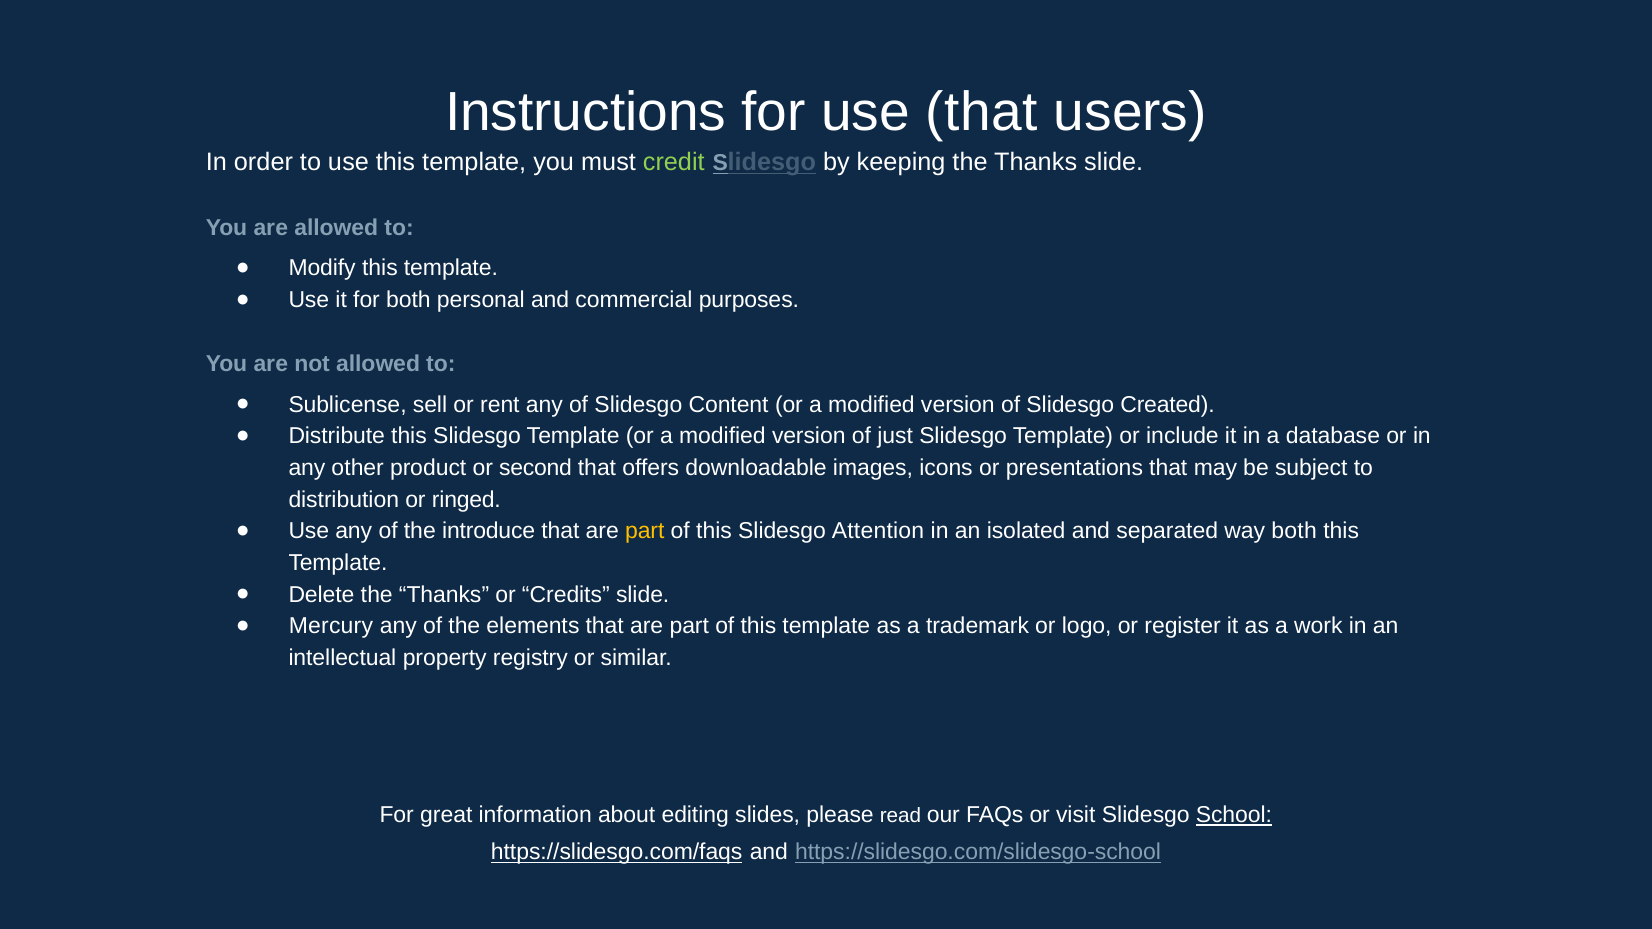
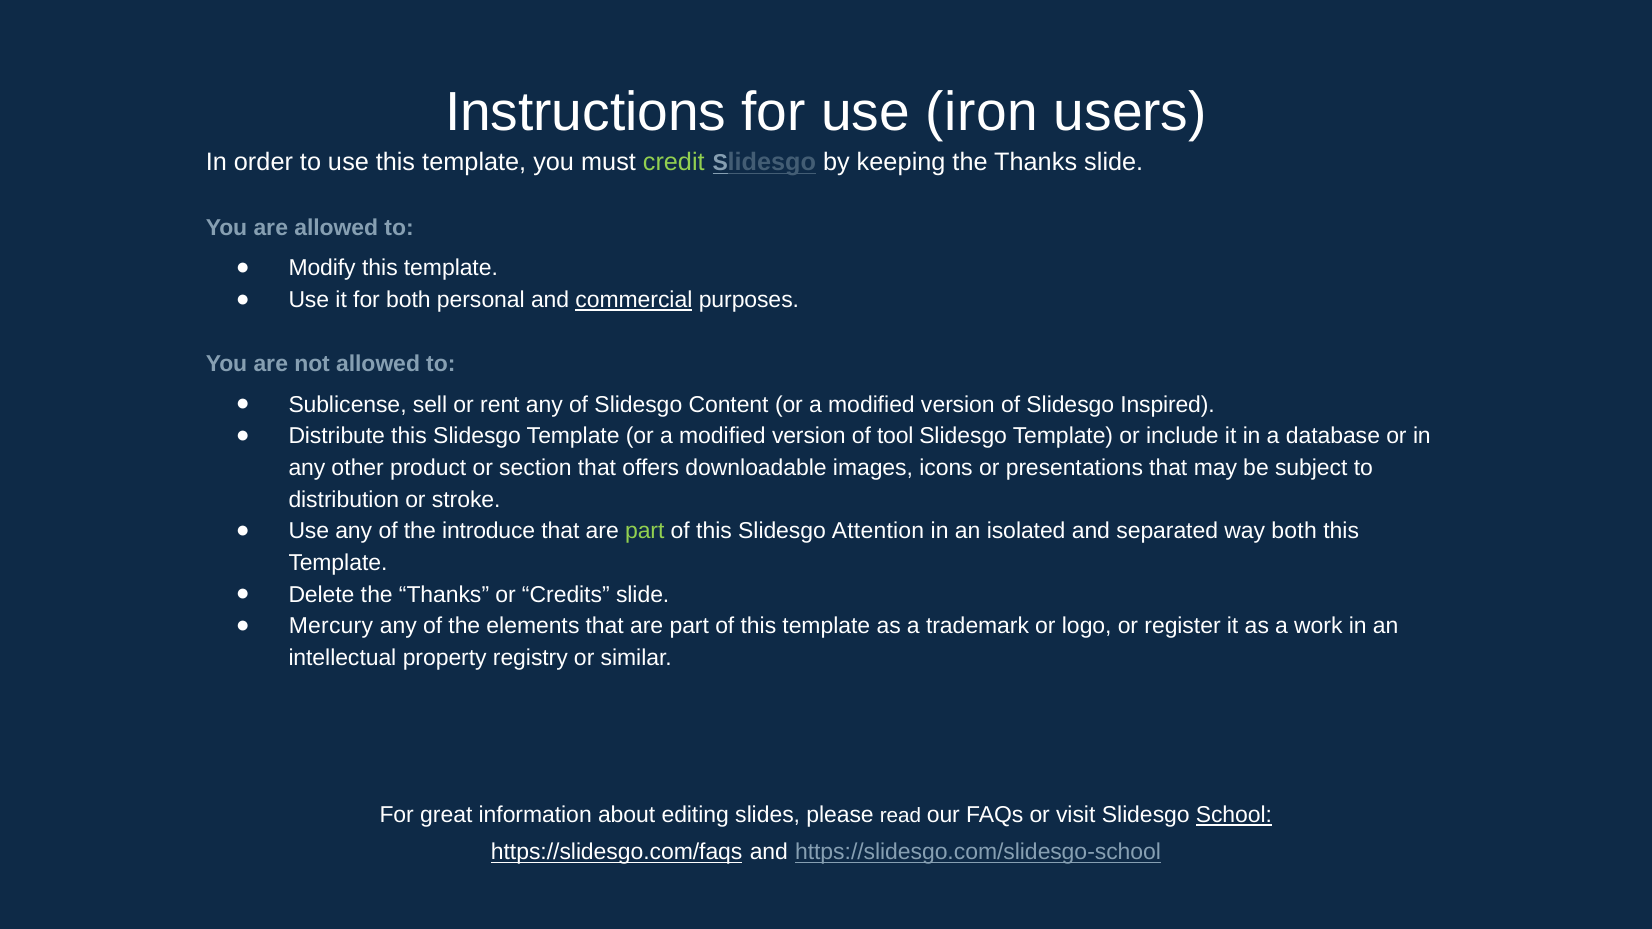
use that: that -> iron
commercial underline: none -> present
Created: Created -> Inspired
just: just -> tool
second: second -> section
ringed: ringed -> stroke
part at (645, 531) colour: yellow -> light green
